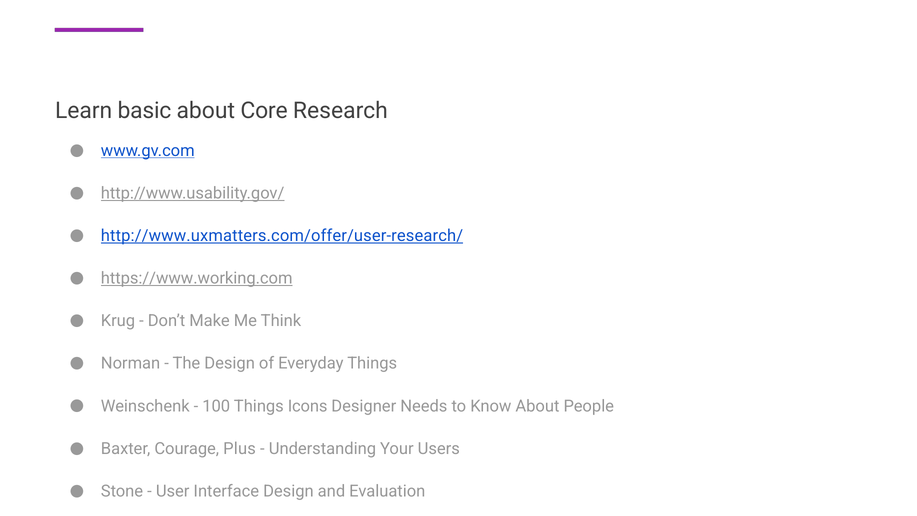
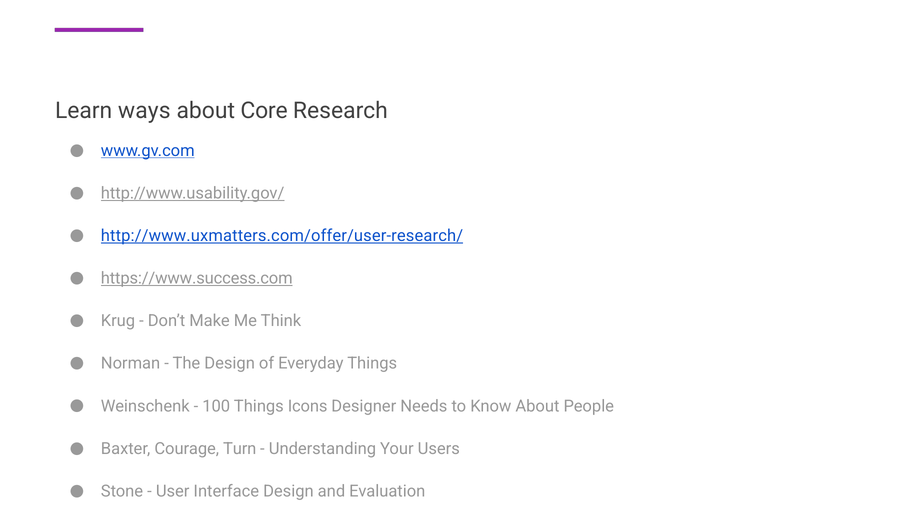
basic: basic -> ways
https://www.working.com: https://www.working.com -> https://www.success.com
Plus: Plus -> Turn
